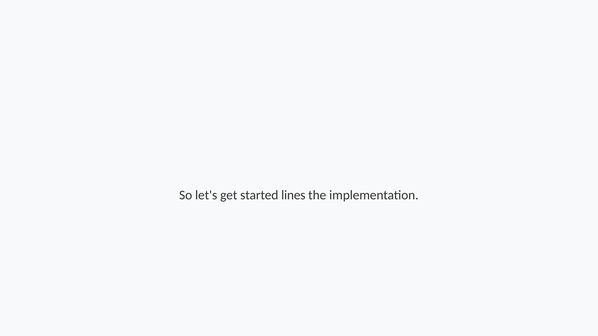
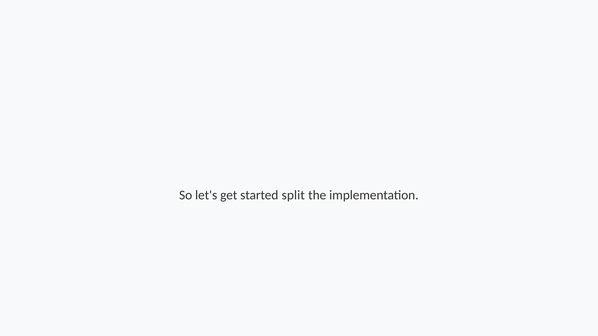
lines: lines -> split
